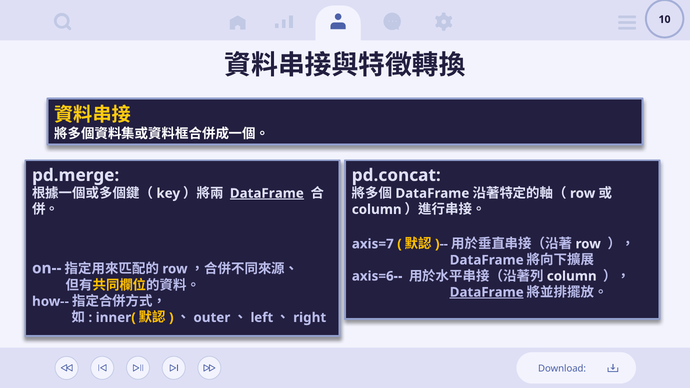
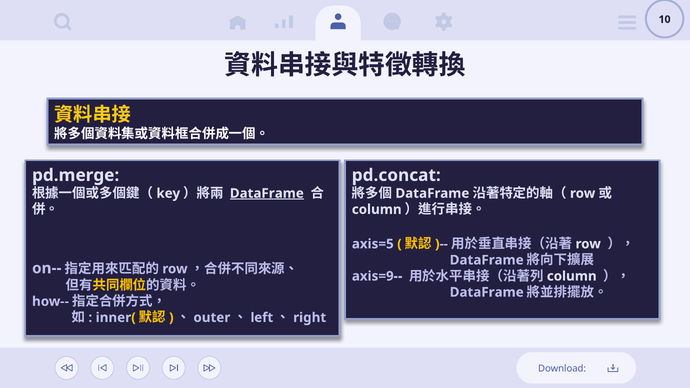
axis=7: axis=7 -> axis=5
axis=6--: axis=6-- -> axis=9--
DataFrame at (487, 292) underline: present -> none
